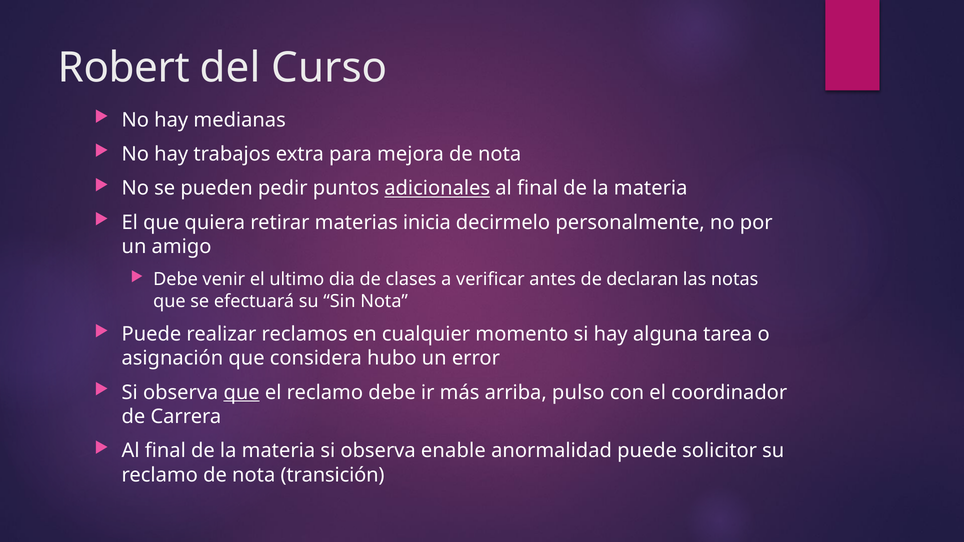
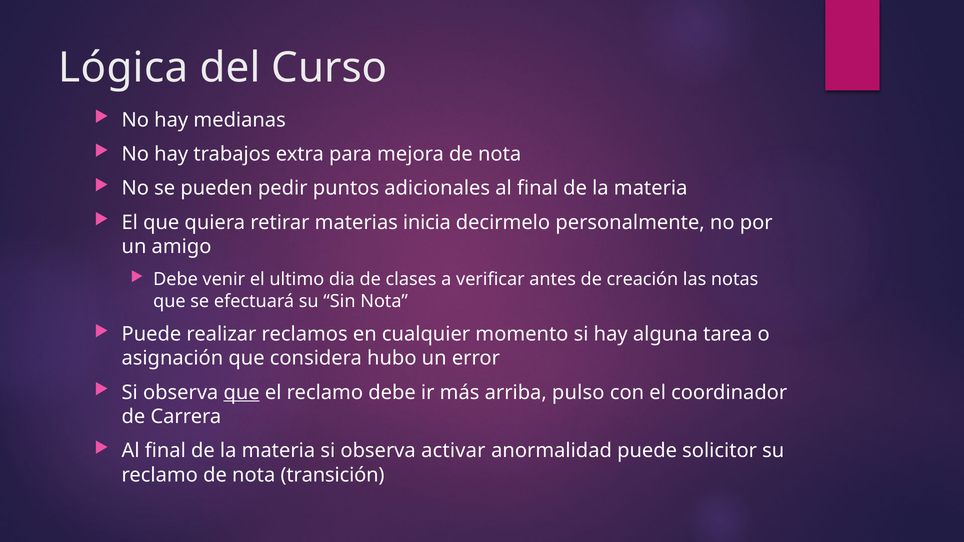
Robert: Robert -> Lógica
adicionales underline: present -> none
declaran: declaran -> creación
enable: enable -> activar
